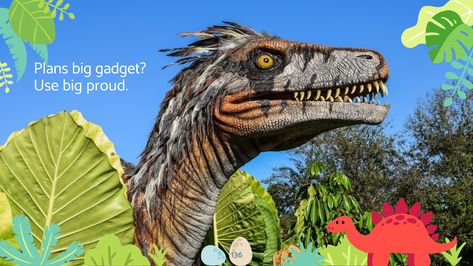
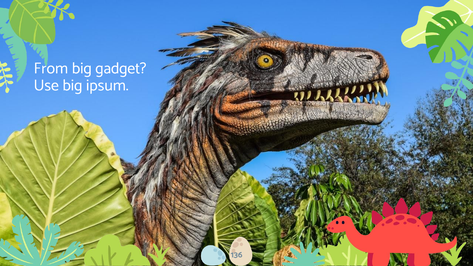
Plans: Plans -> From
proud: proud -> ipsum
